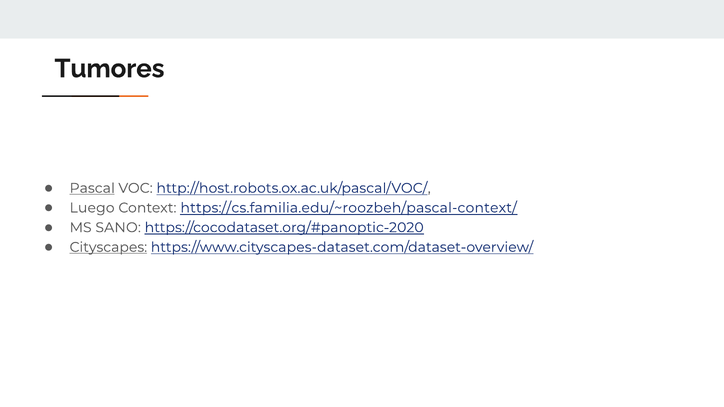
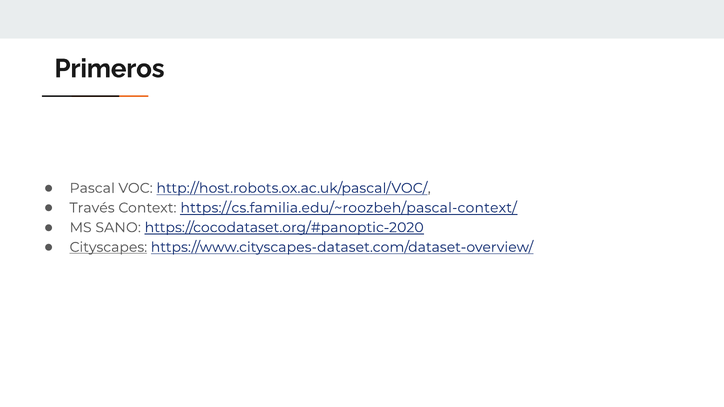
Tumores: Tumores -> Primeros
Pascal underline: present -> none
Luego: Luego -> Través
